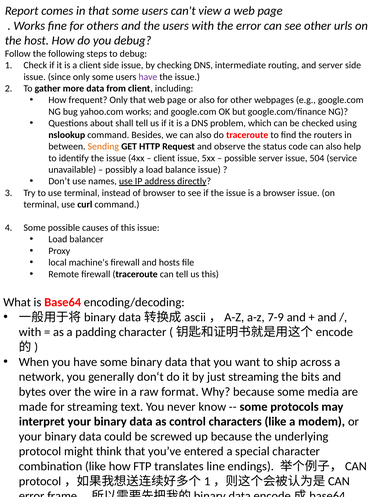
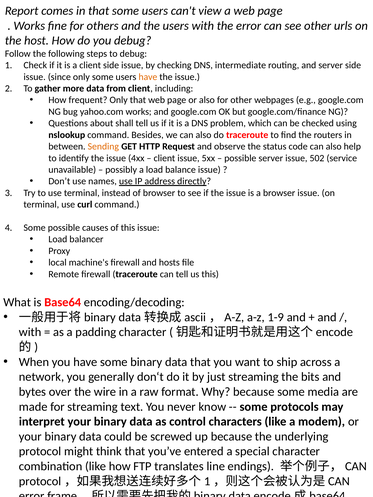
have at (148, 77) colour: purple -> orange
504: 504 -> 502
7-9: 7-9 -> 1-9
